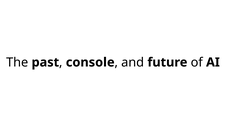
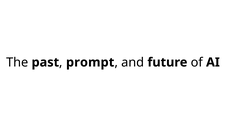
console: console -> prompt
